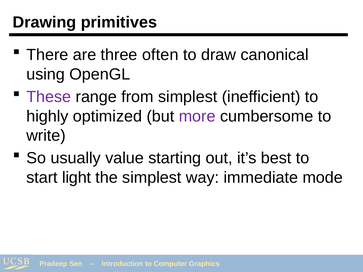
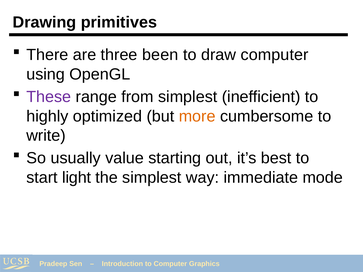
often: often -> been
draw canonical: canonical -> computer
more colour: purple -> orange
